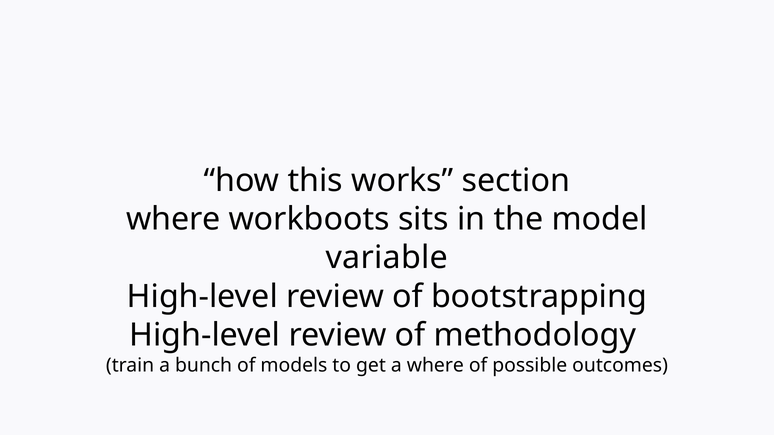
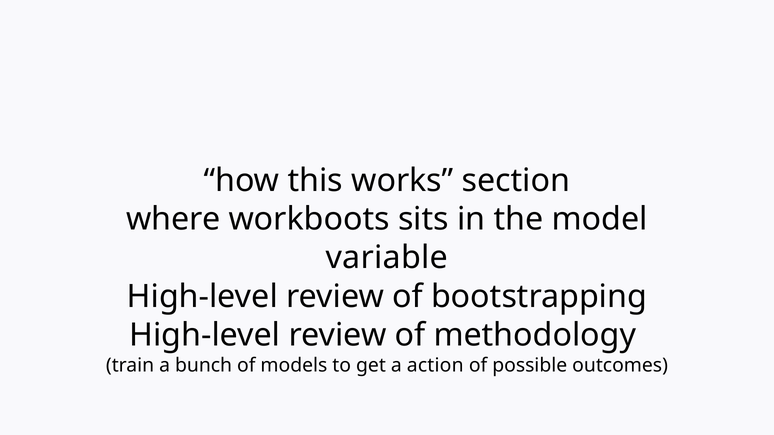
a where: where -> action
